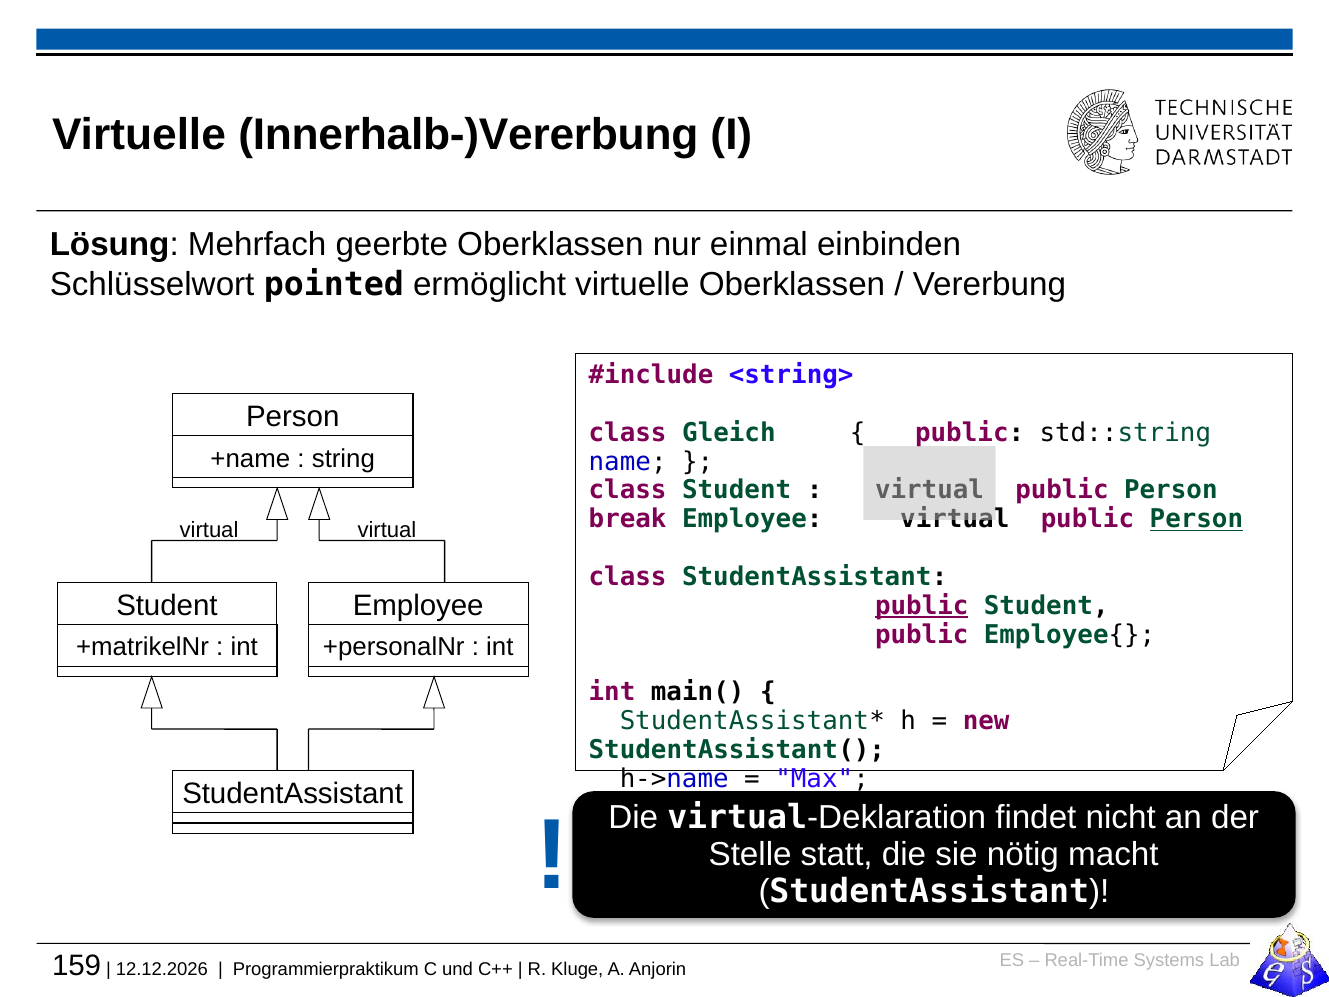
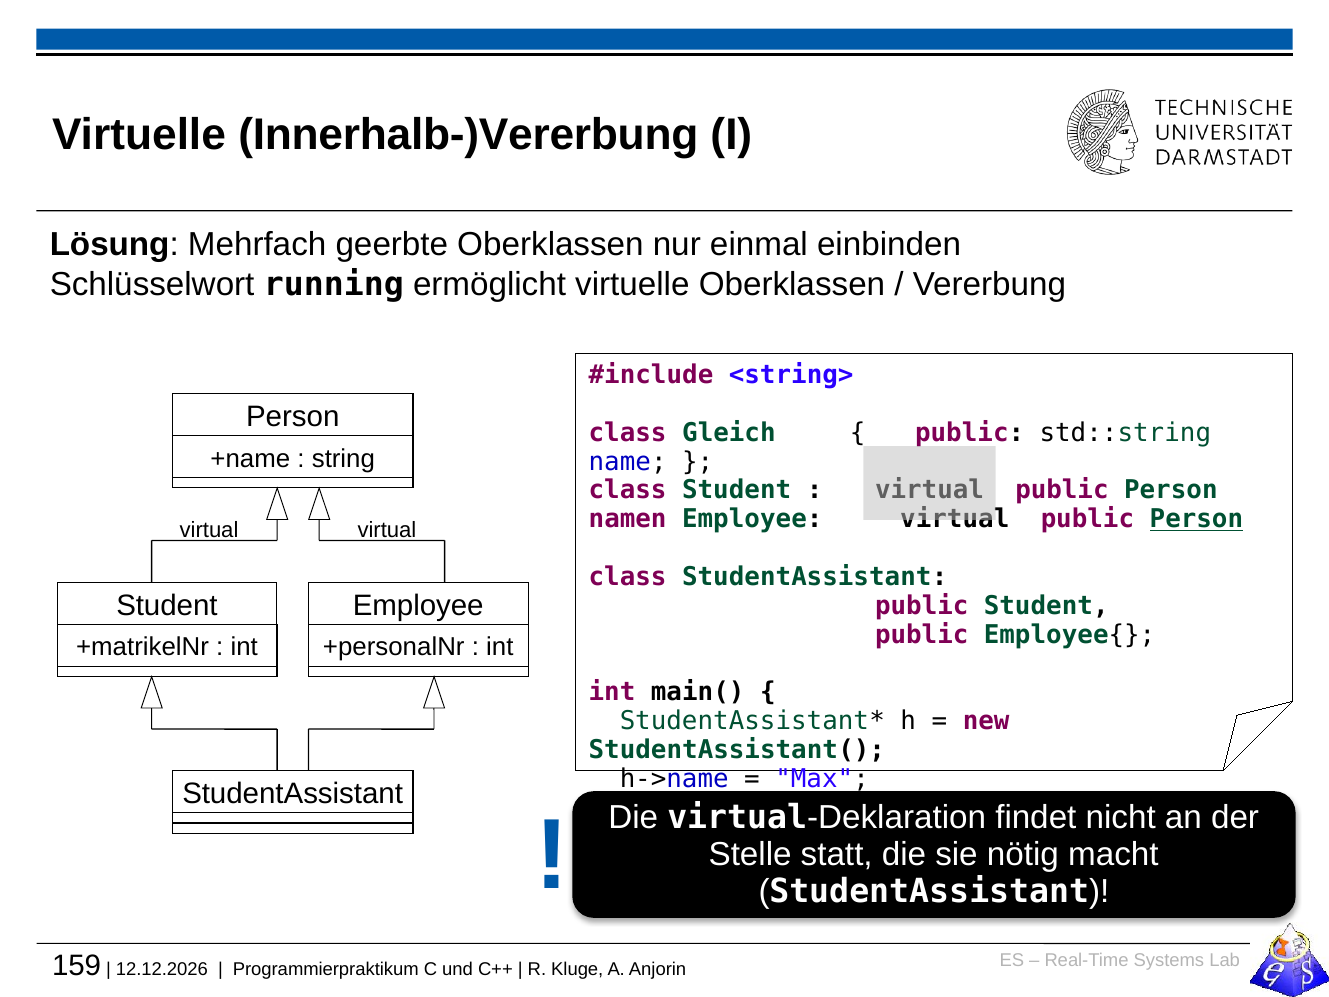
pointed: pointed -> running
break: break -> namen
public at (922, 606) underline: present -> none
